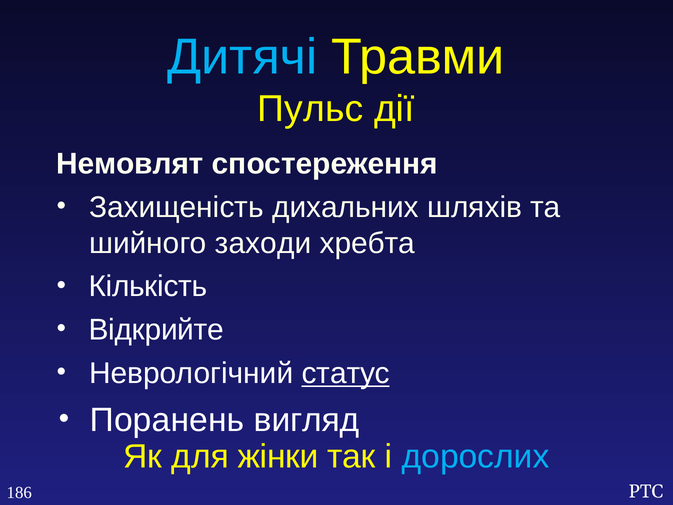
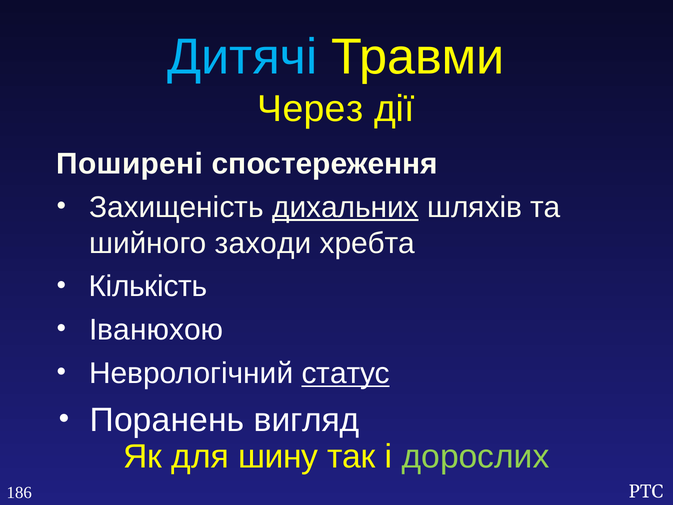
Пульс: Пульс -> Через
Немовлят: Немовлят -> Поширені
дихальних underline: none -> present
Відкрийте: Відкрийте -> Іванюхою
жінки: жінки -> шину
дорослих colour: light blue -> light green
